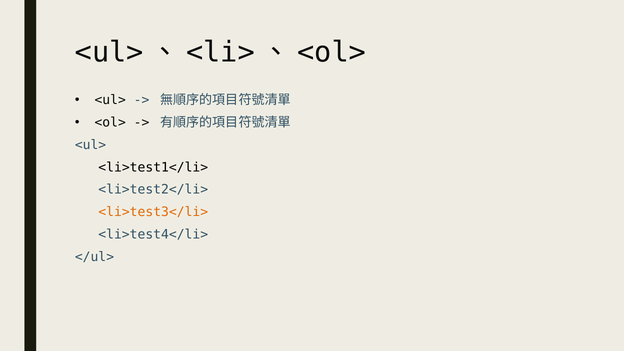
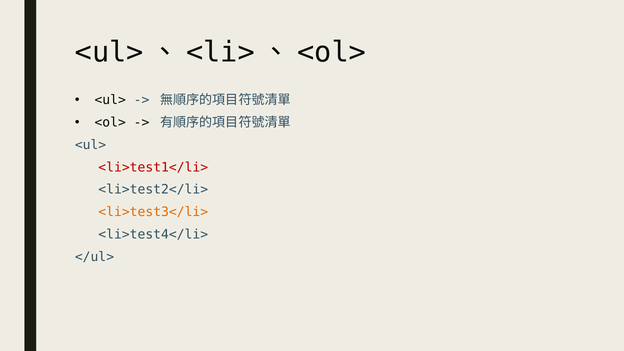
<li>test1</li> colour: black -> red
